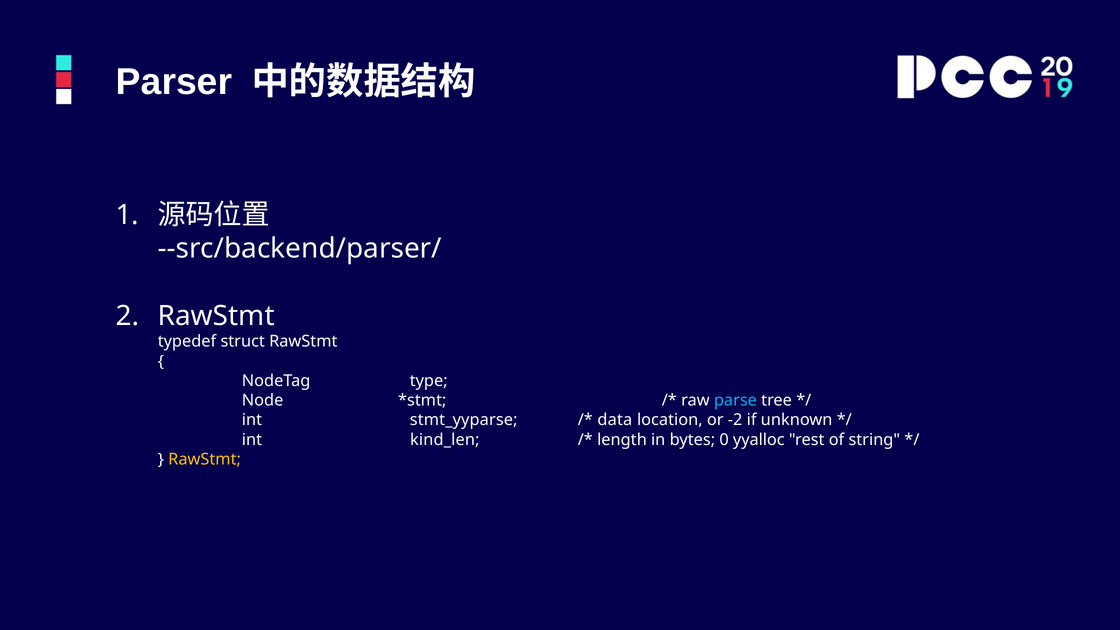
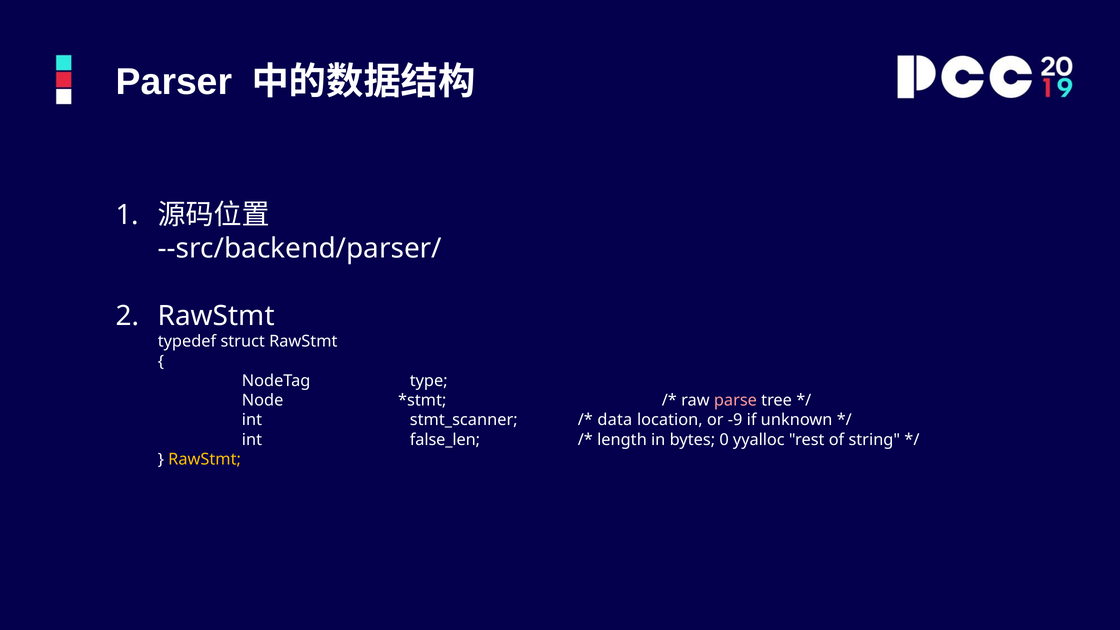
parse colour: light blue -> pink
stmt_yyparse: stmt_yyparse -> stmt_scanner
-2: -2 -> -9
kind_len: kind_len -> false_len
